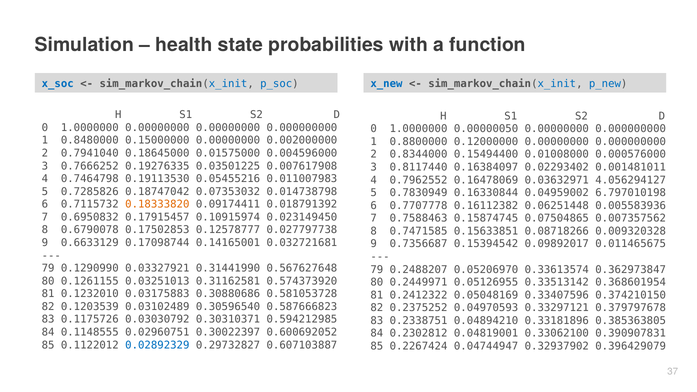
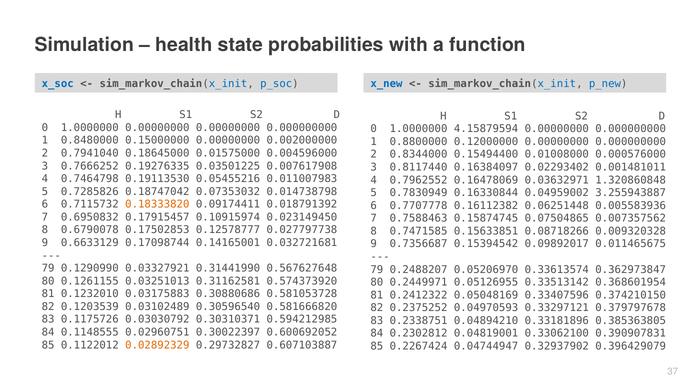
0.00000050: 0.00000050 -> 4.15879594
4.056294127: 4.056294127 -> 1.320860848
6.797010198: 6.797010198 -> 3.255943887
0.587666823: 0.587666823 -> 0.581666820
0.02892329 colour: blue -> orange
